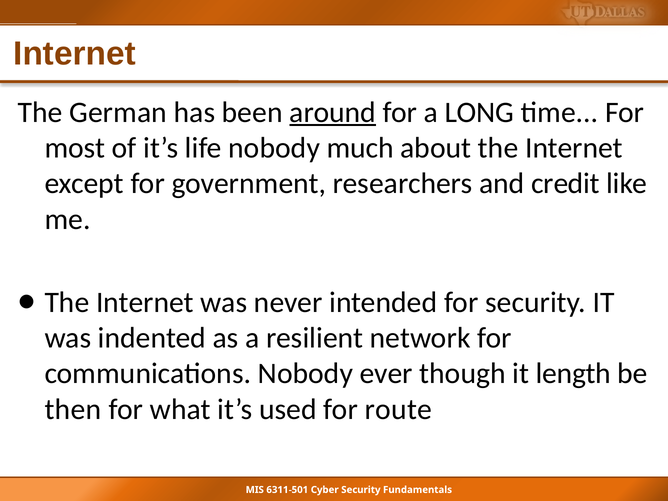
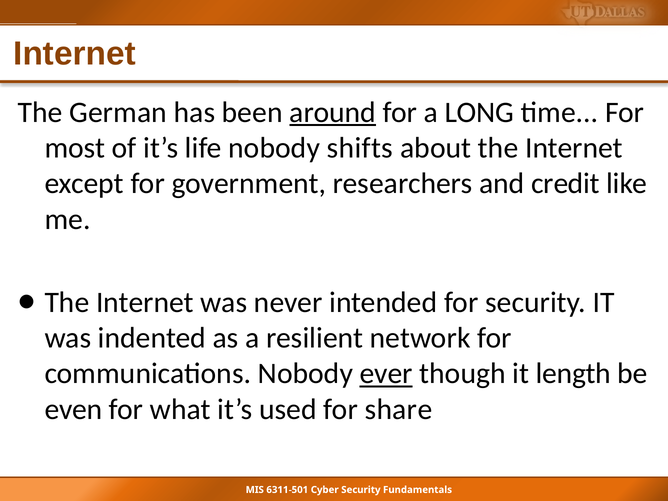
much: much -> shifts
ever underline: none -> present
then: then -> even
route: route -> share
